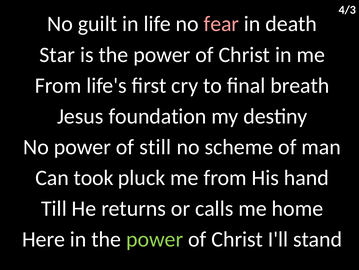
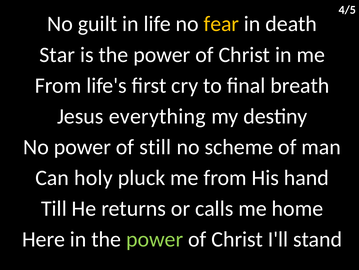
4/3: 4/3 -> 4/5
fear colour: pink -> yellow
foundation: foundation -> everything
took: took -> holy
